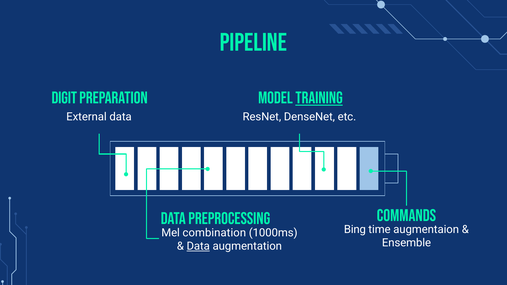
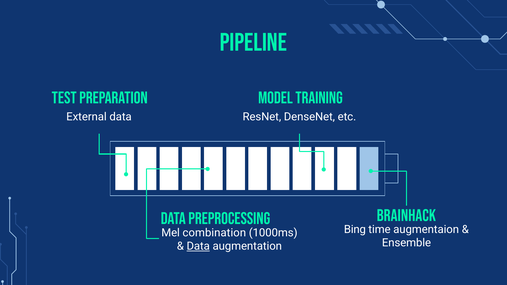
Digit: Digit -> Test
training underline: present -> none
Commands: Commands -> Brainhack
